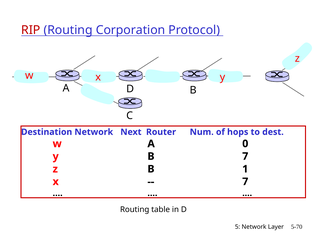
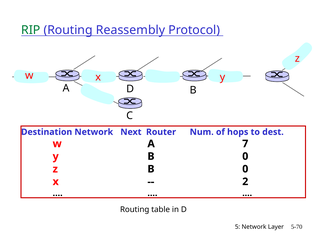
RIP colour: red -> green
Corporation: Corporation -> Reassembly
0: 0 -> 7
y B 7: 7 -> 0
z B 1: 1 -> 0
7 at (245, 182): 7 -> 2
